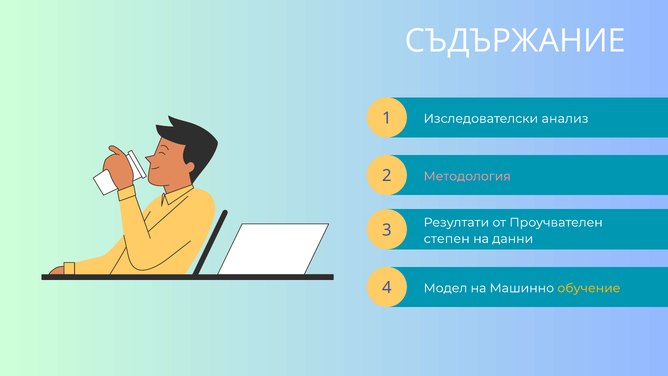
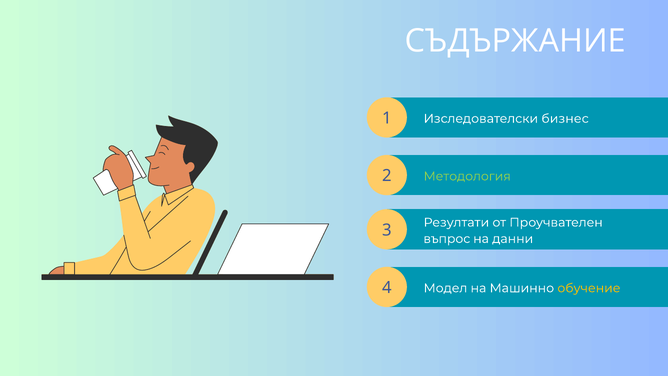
анализ: анализ -> бизнес
Методология colour: pink -> light green
степен: степен -> въпрос
